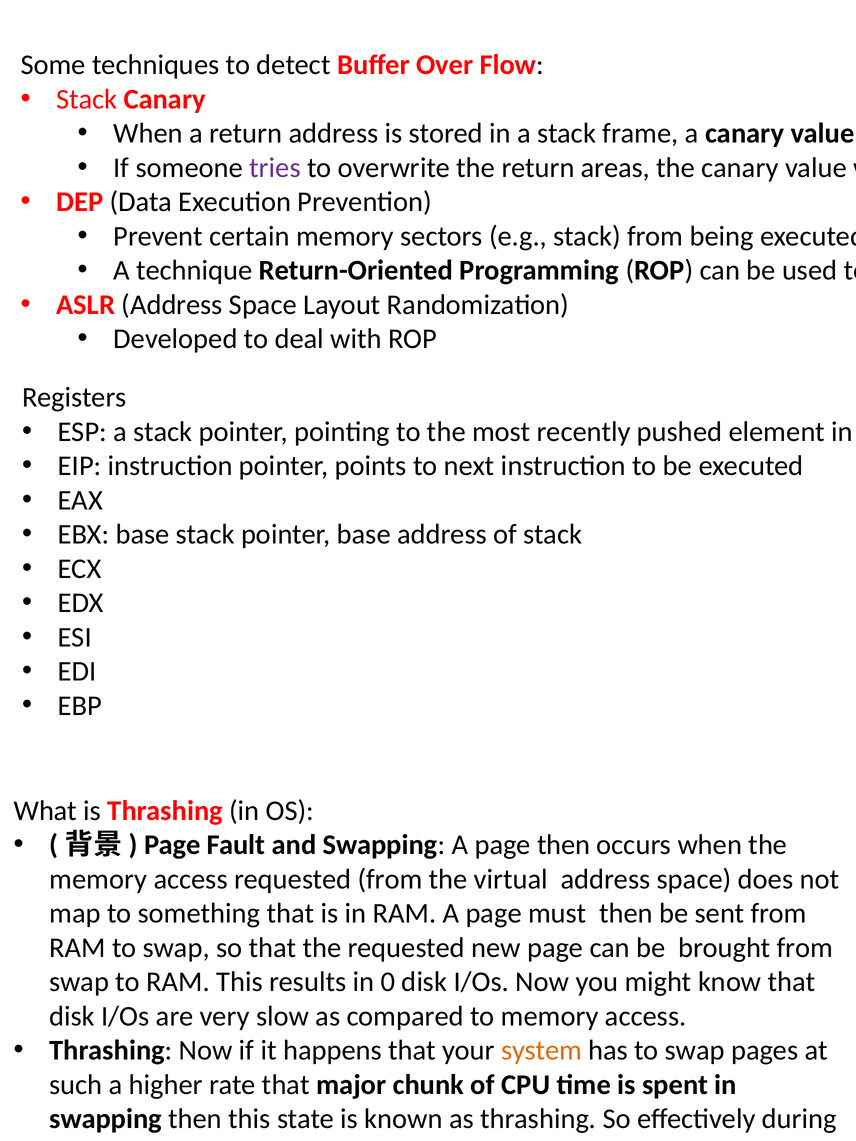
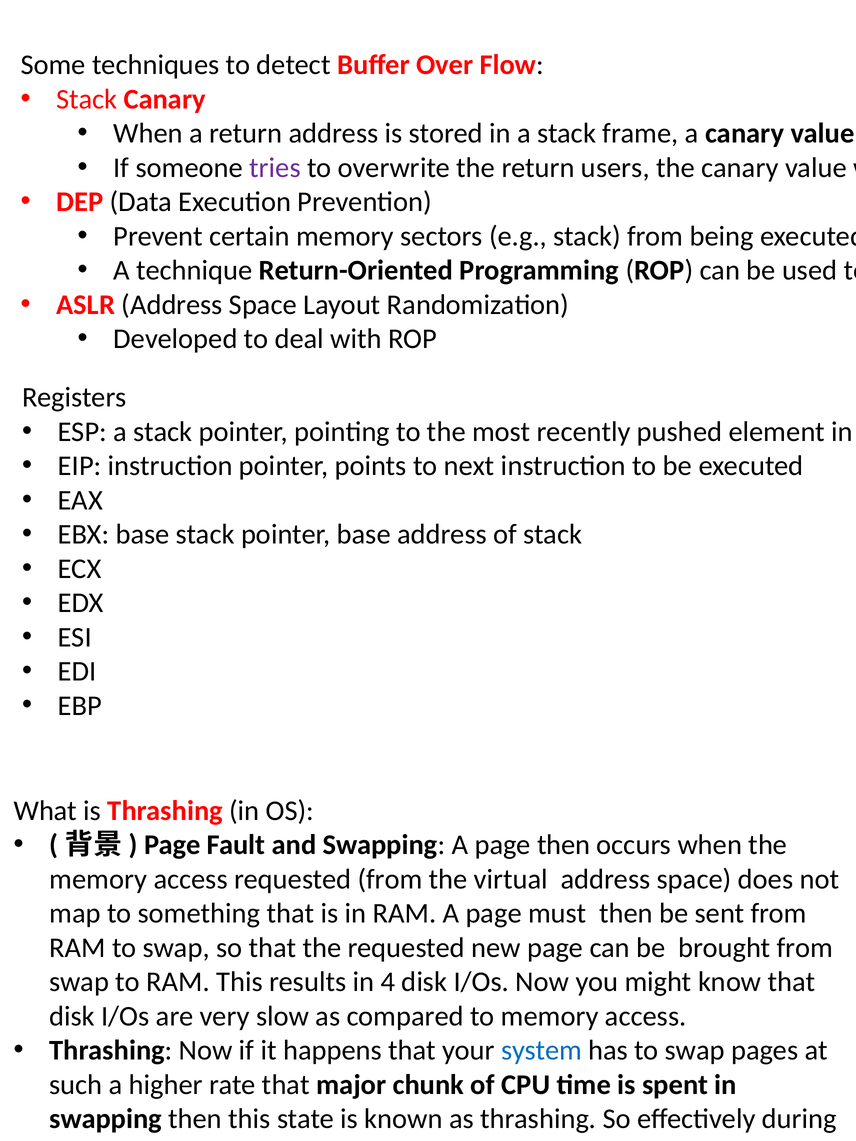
areas: areas -> users
0: 0 -> 4
system colour: orange -> blue
